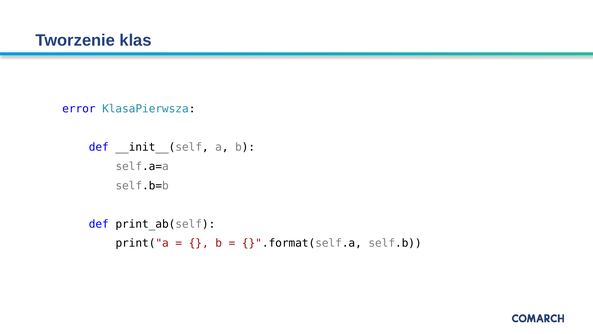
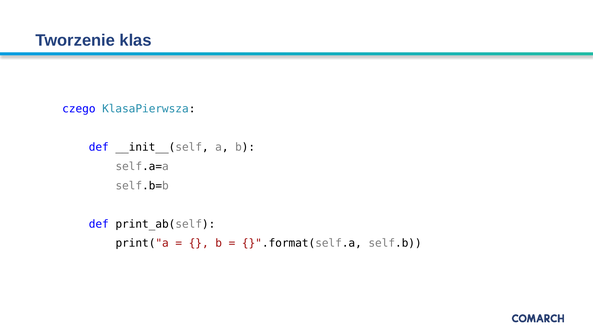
error: error -> czego
